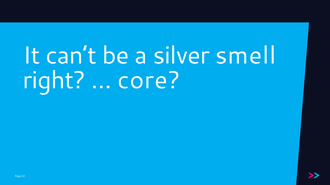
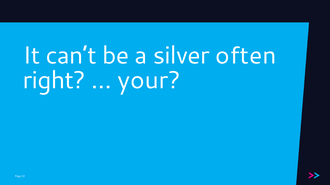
smell: smell -> often
core: core -> your
